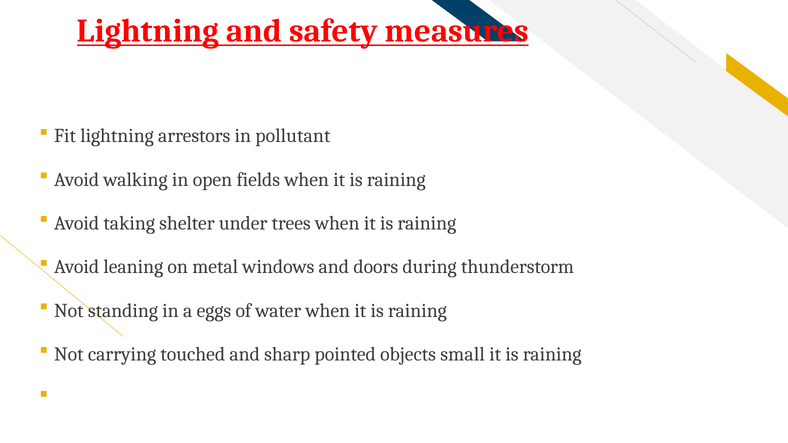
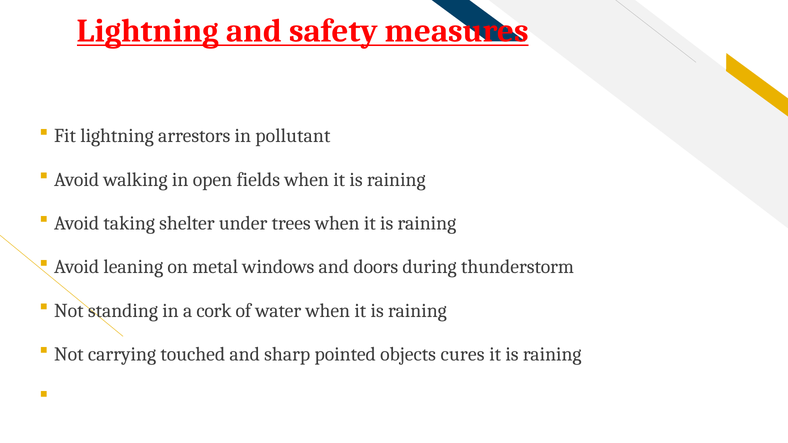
eggs: eggs -> cork
small: small -> cures
